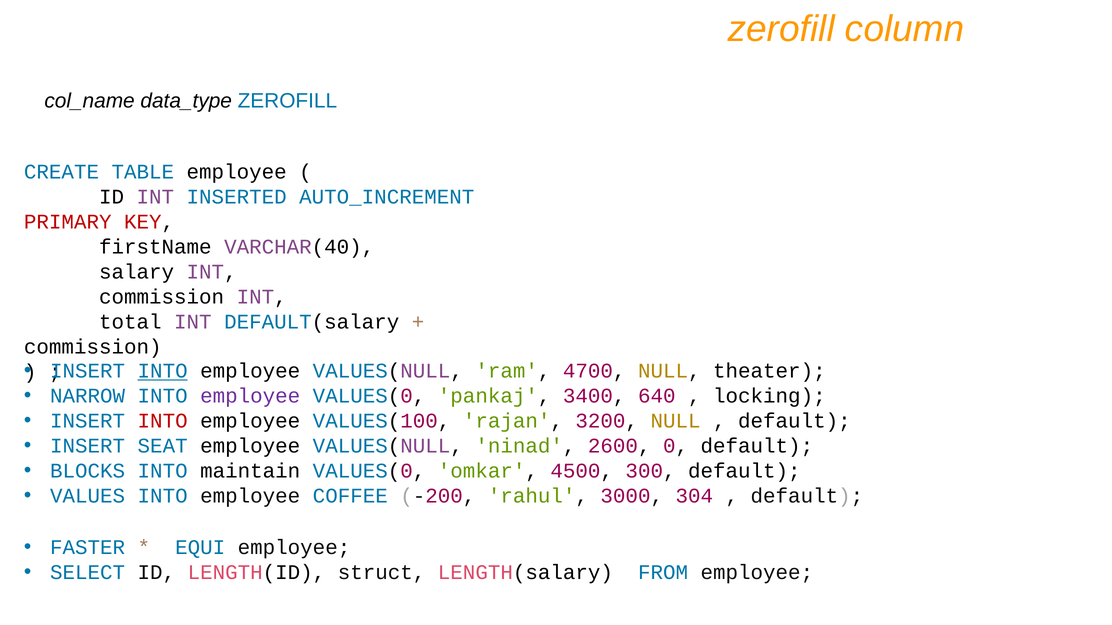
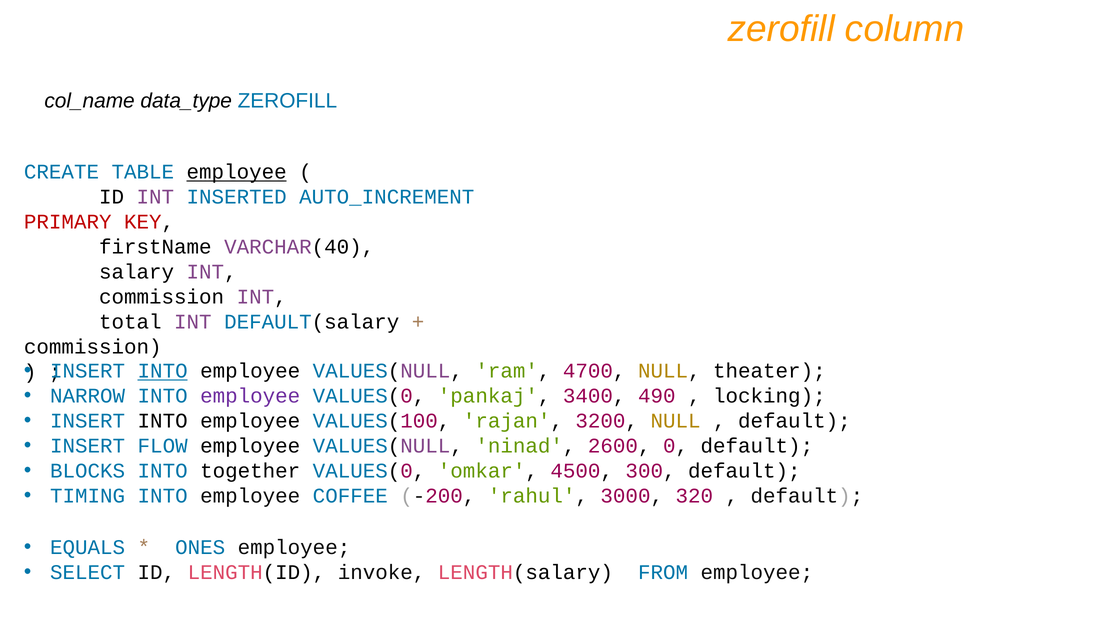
employee at (237, 172) underline: none -> present
640: 640 -> 490
INTO at (163, 421) colour: red -> black
SEAT: SEAT -> FLOW
maintain: maintain -> together
VALUES: VALUES -> TIMING
304: 304 -> 320
FASTER: FASTER -> EQUALS
EQUI: EQUI -> ONES
struct: struct -> invoke
